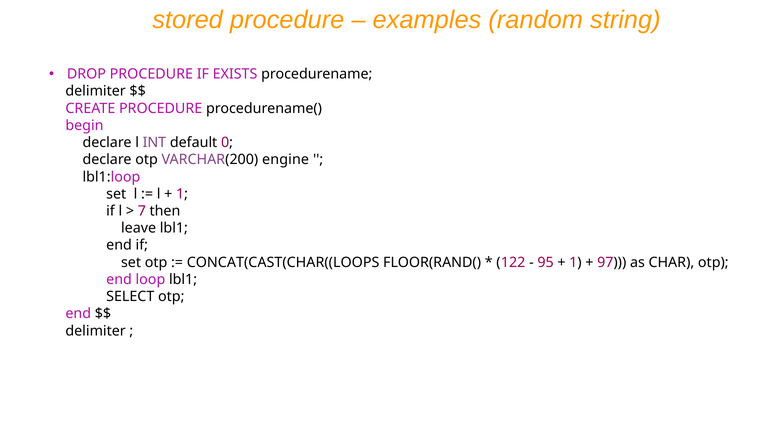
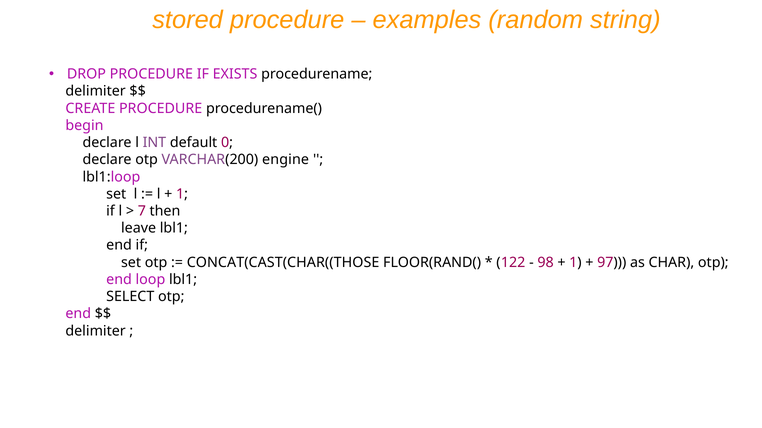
CONCAT(CAST(CHAR((LOOPS: CONCAT(CAST(CHAR((LOOPS -> CONCAT(CAST(CHAR((THOSE
95: 95 -> 98
